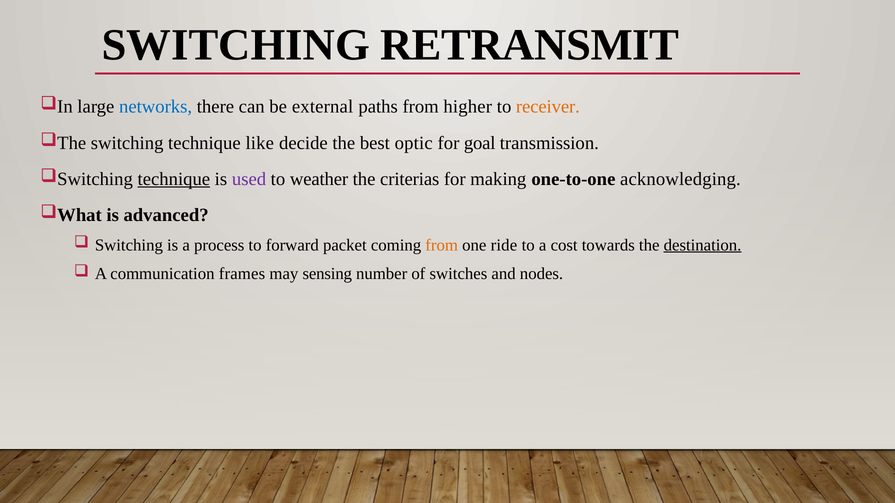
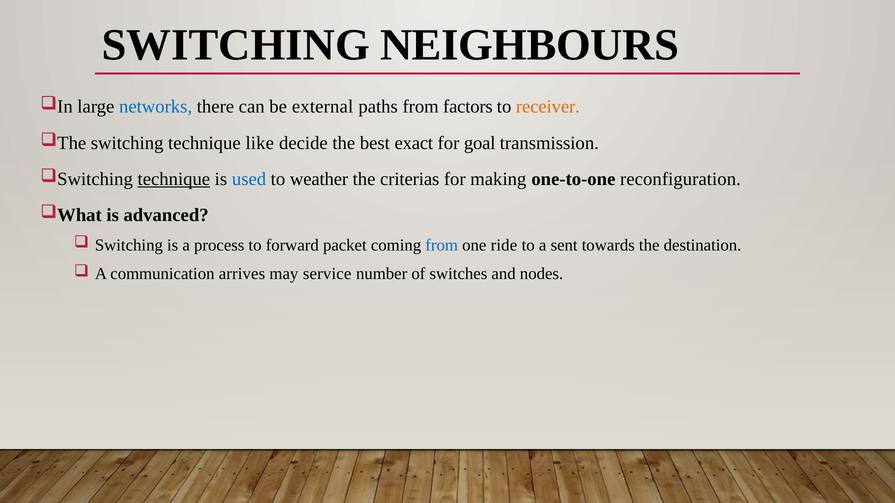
RETRANSMIT: RETRANSMIT -> NEIGHBOURS
higher: higher -> factors
optic: optic -> exact
used colour: purple -> blue
acknowledging: acknowledging -> reconfiguration
from at (442, 245) colour: orange -> blue
cost: cost -> sent
destination underline: present -> none
frames: frames -> arrives
sensing: sensing -> service
